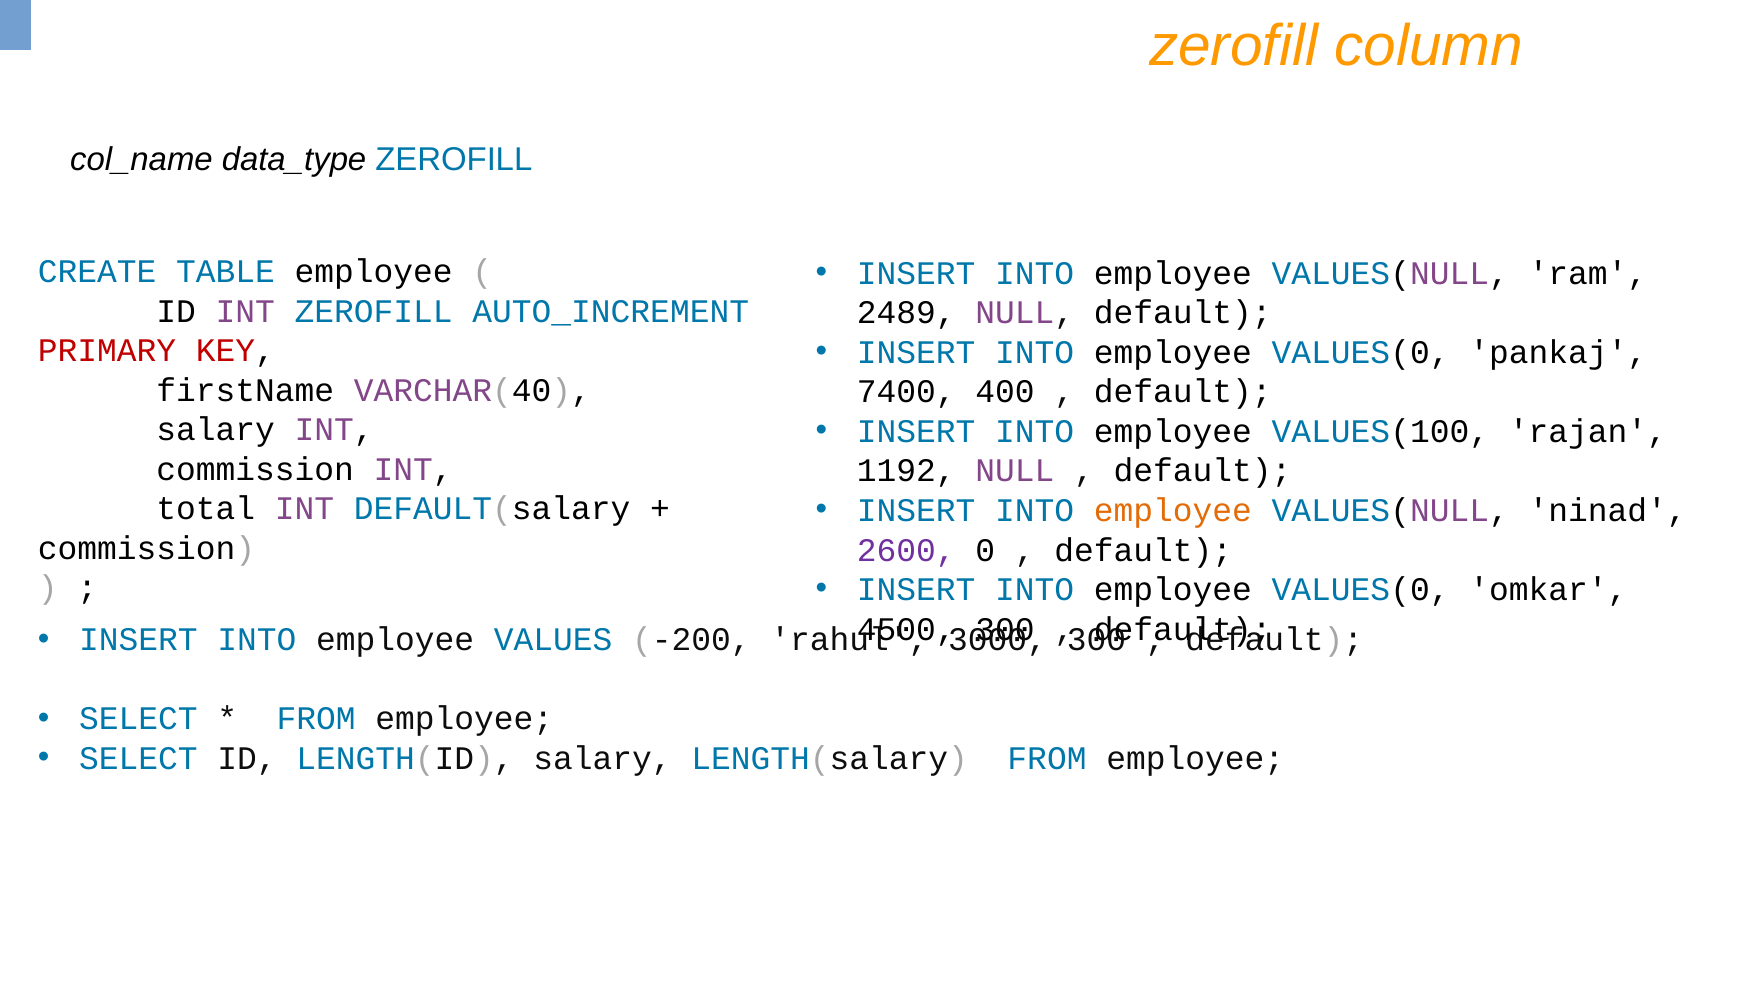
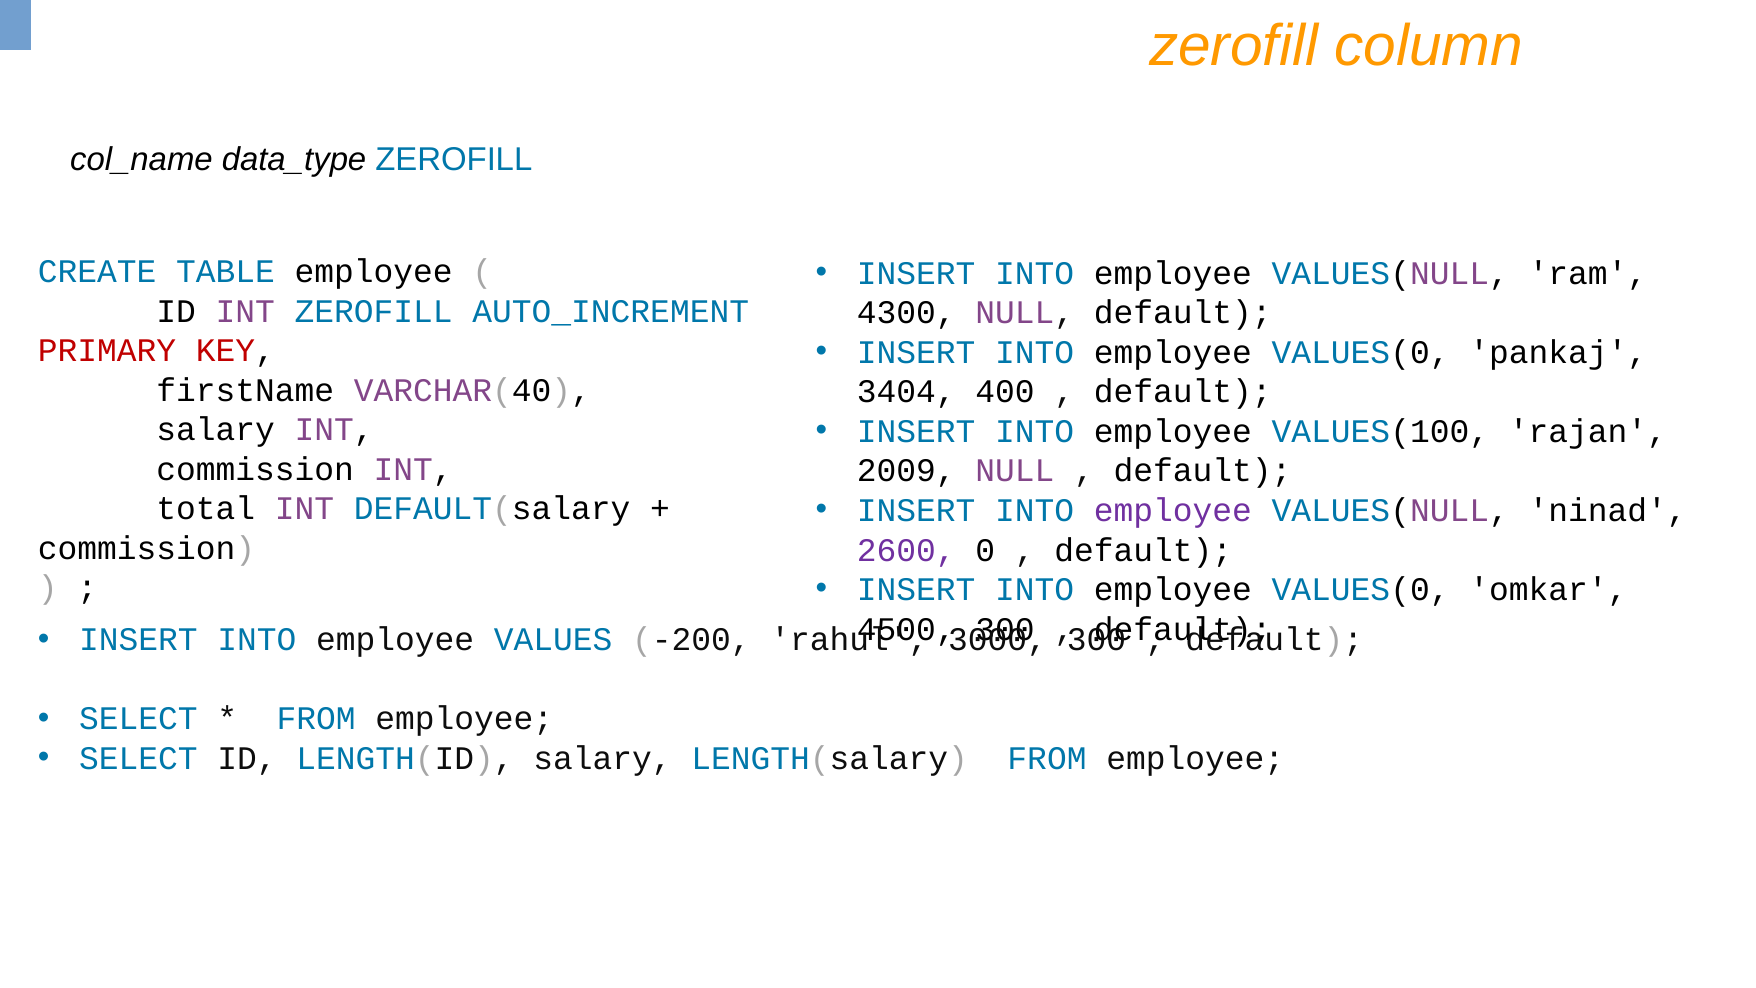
2489: 2489 -> 4300
7400: 7400 -> 3404
1192: 1192 -> 2009
employee at (1173, 510) colour: orange -> purple
